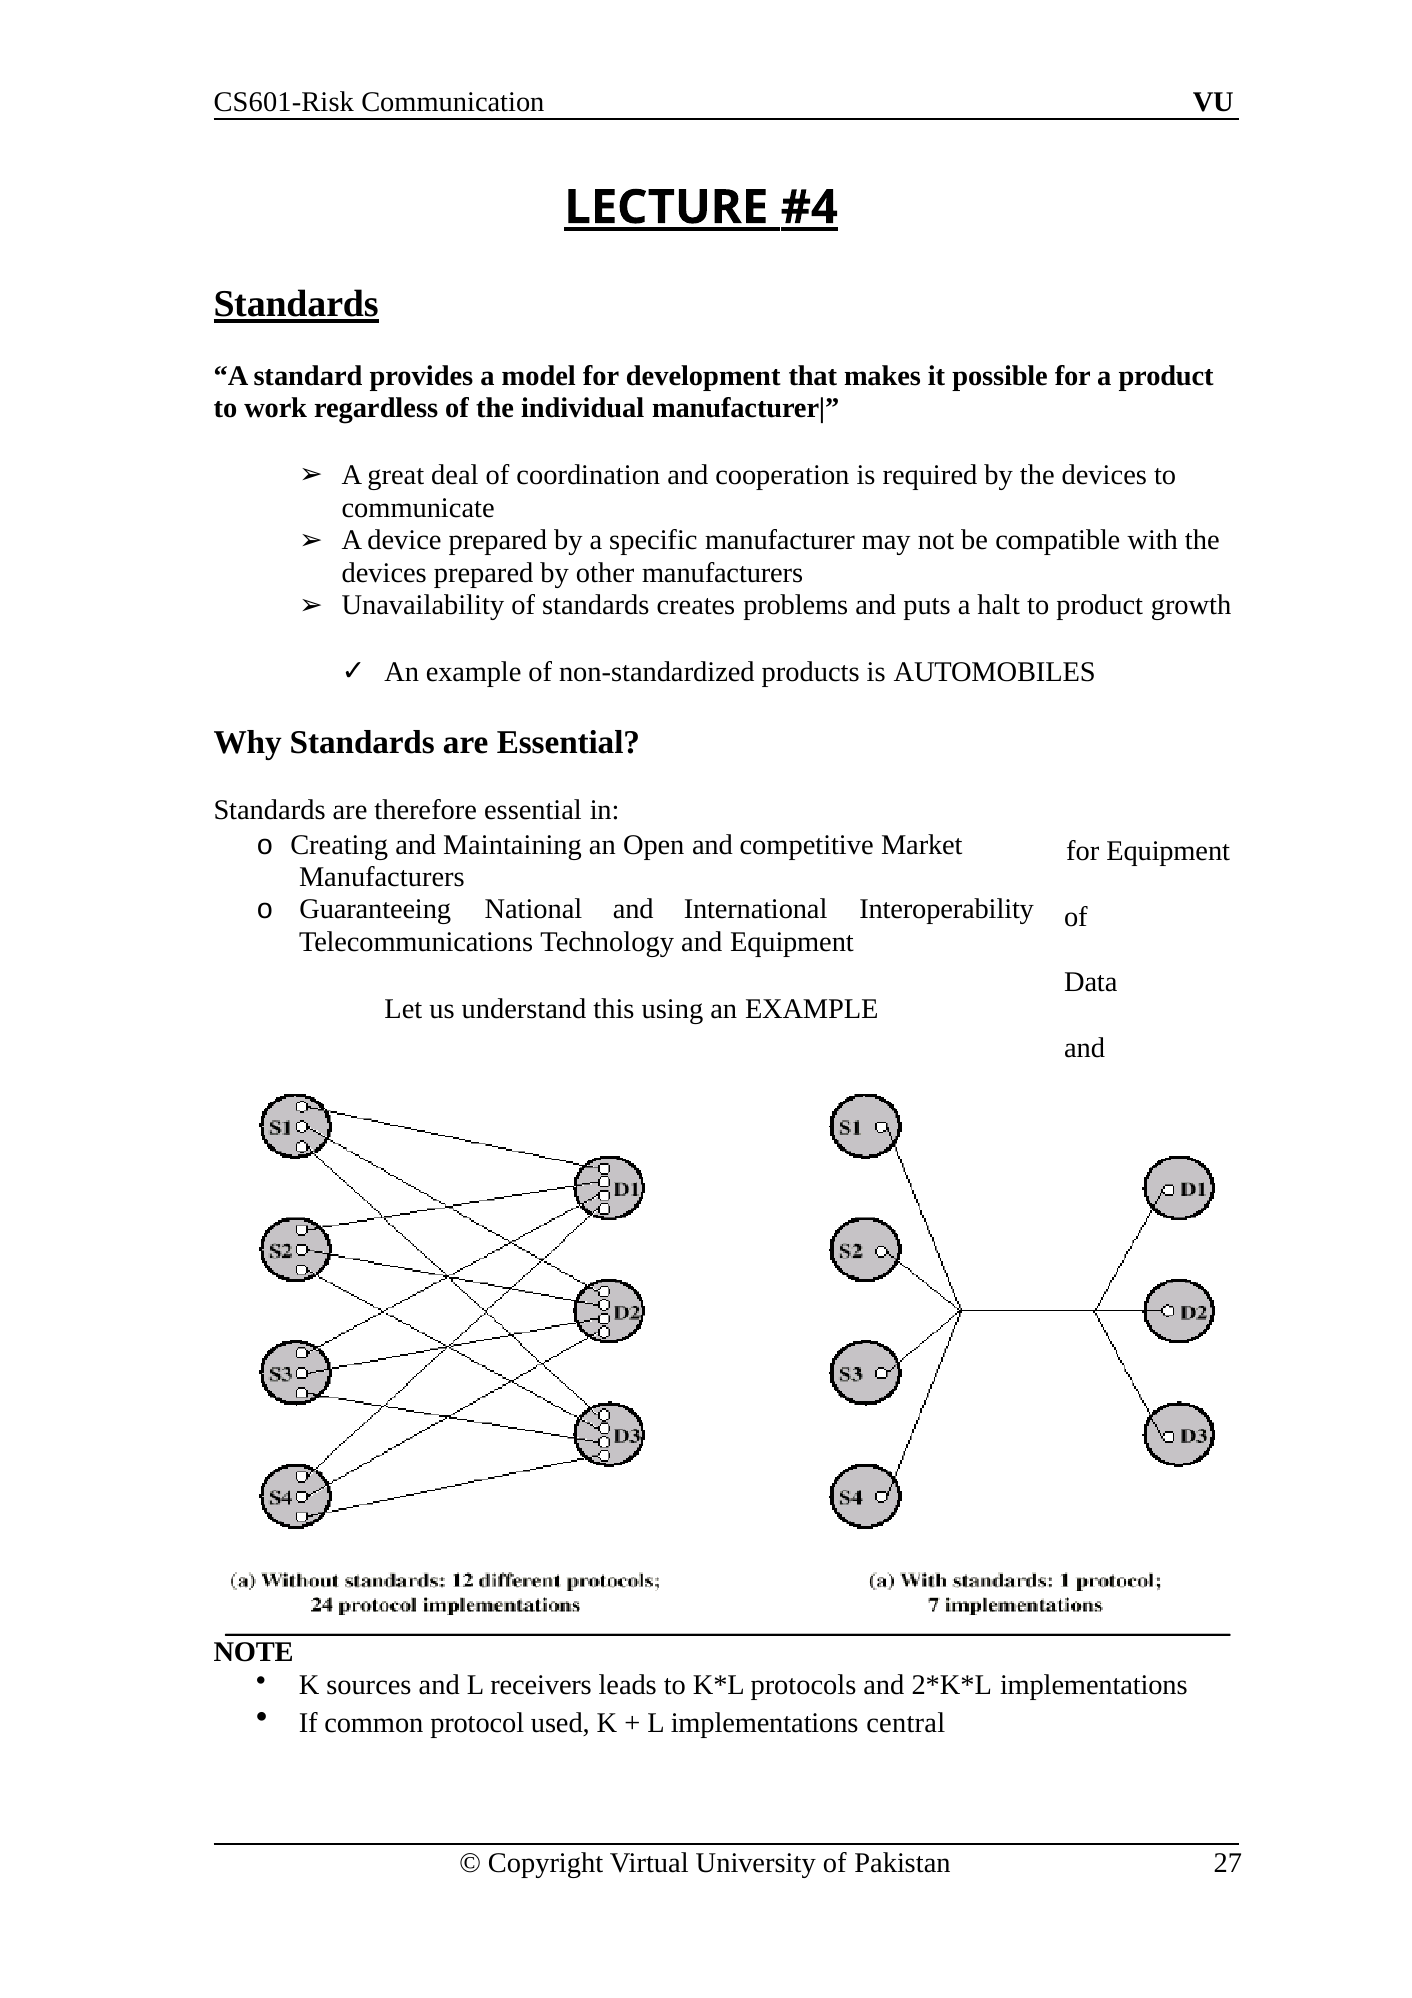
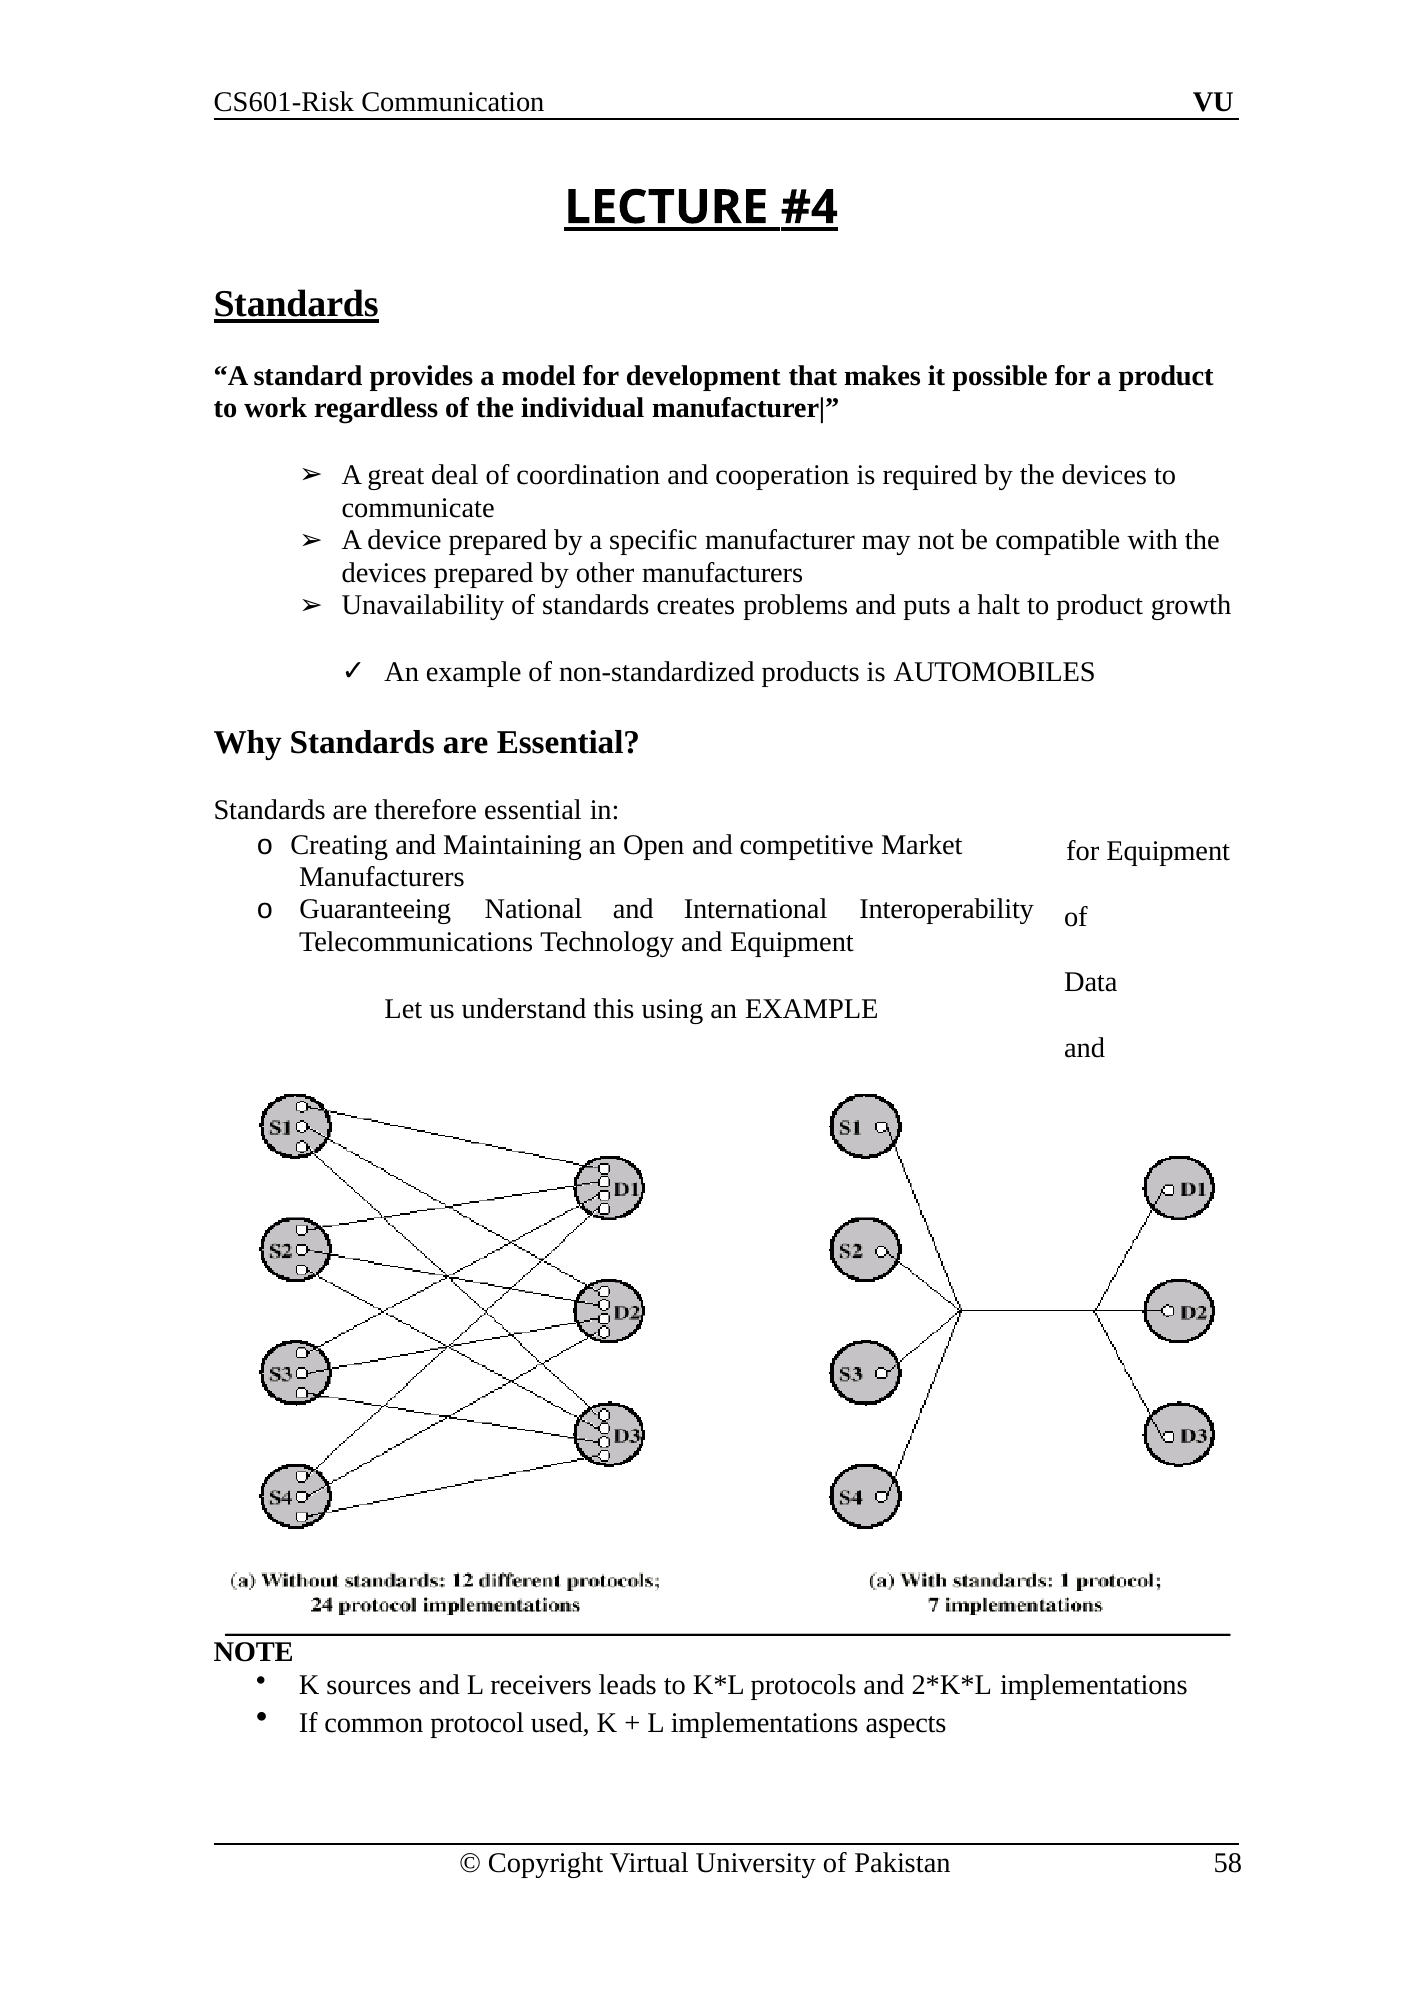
central: central -> aspects
27: 27 -> 58
